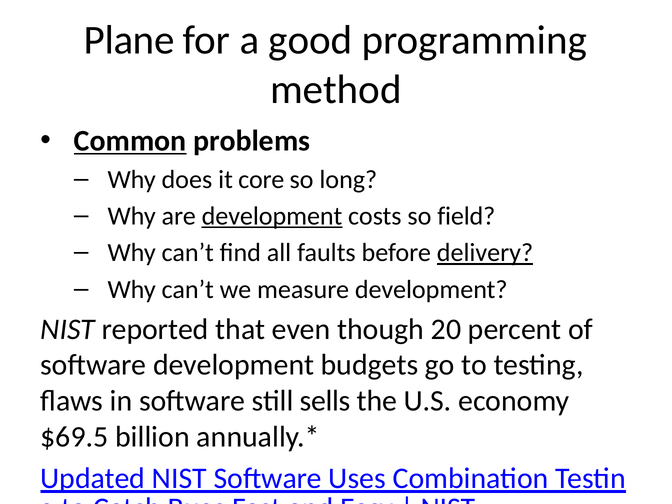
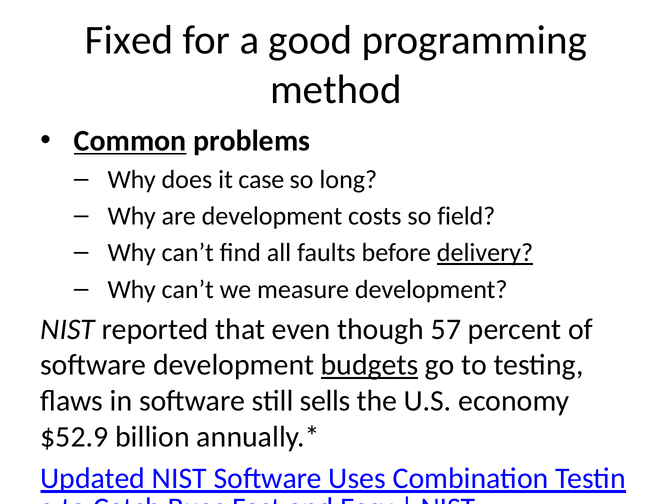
Plane: Plane -> Fixed
core: core -> case
development at (272, 216) underline: present -> none
20: 20 -> 57
budgets underline: none -> present
$69.5: $69.5 -> $52.9
